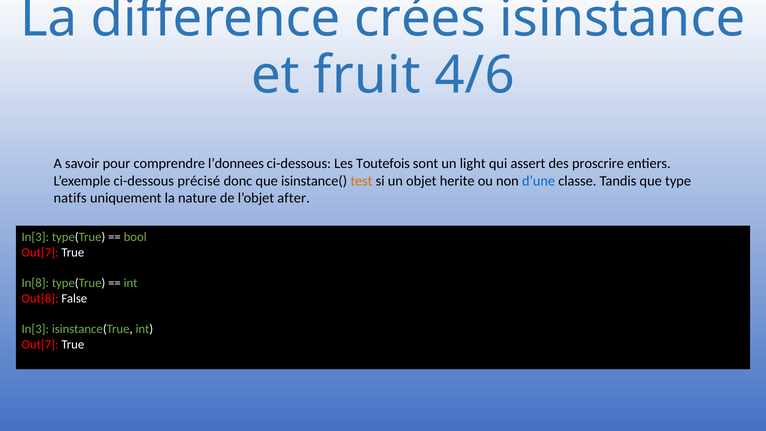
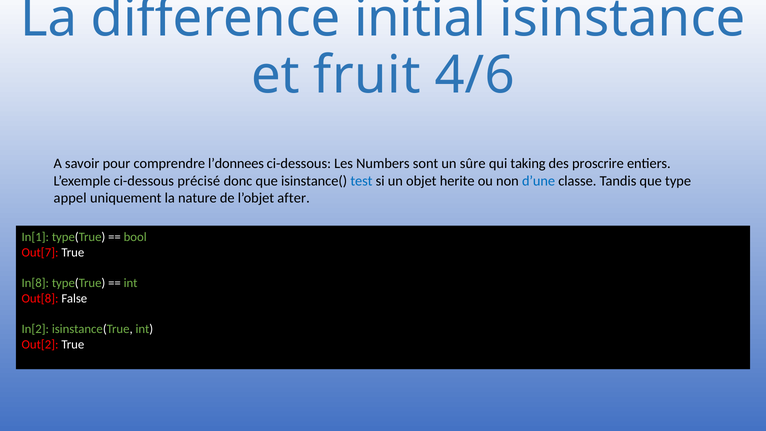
crées: crées -> initial
Toutefois: Toutefois -> Numbers
light: light -> sûre
assert: assert -> taking
test colour: orange -> blue
natifs: natifs -> appel
In[3 at (35, 237): In[3 -> In[1
In[3 at (35, 329): In[3 -> In[2
Out[7 at (40, 344): Out[7 -> Out[2
